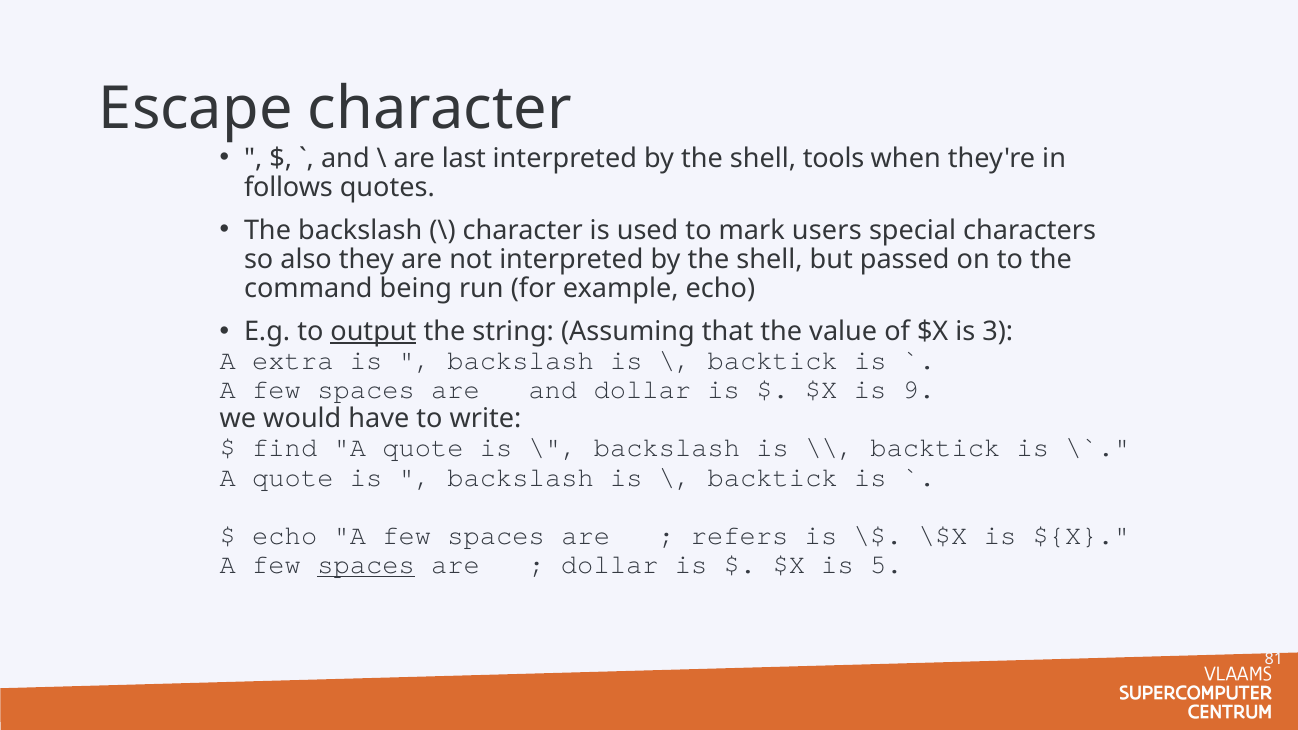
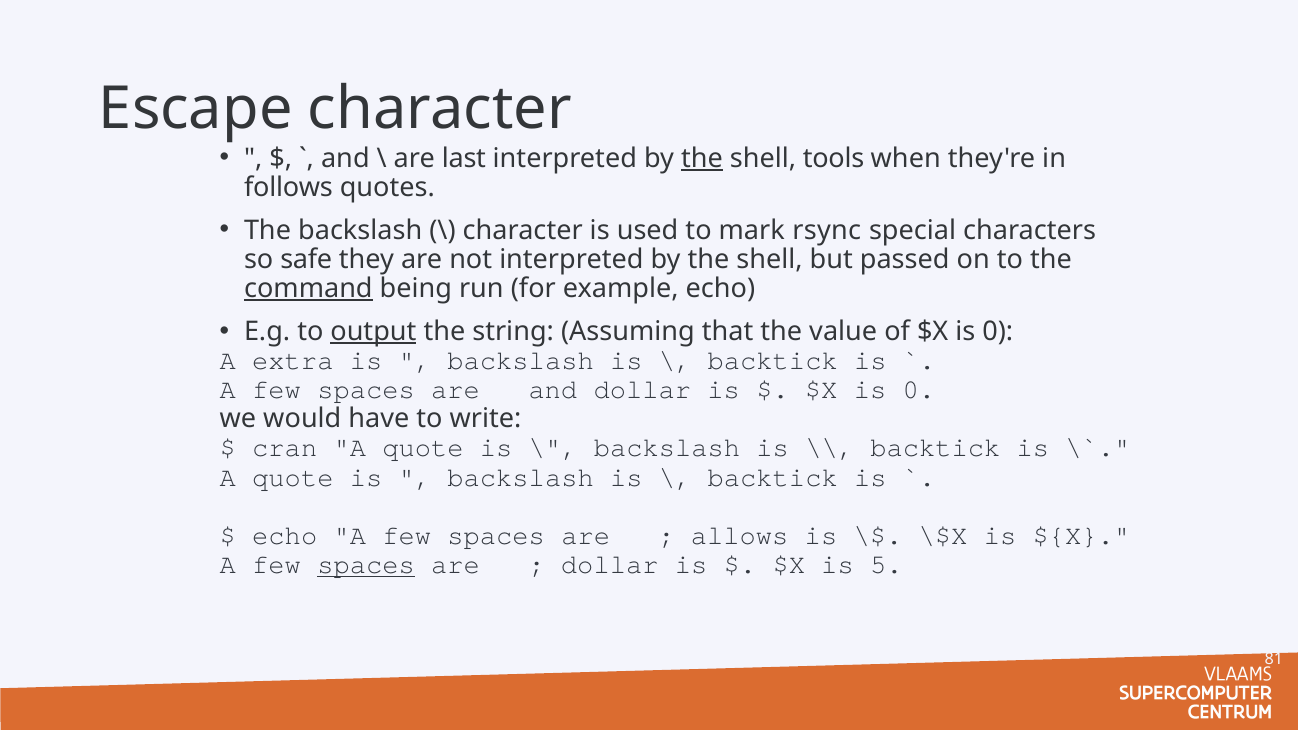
the at (702, 158) underline: none -> present
users: users -> rsync
also: also -> safe
command underline: none -> present
of $X is 3: 3 -> 0
9 at (919, 390): 9 -> 0
find: find -> cran
refers: refers -> allows
